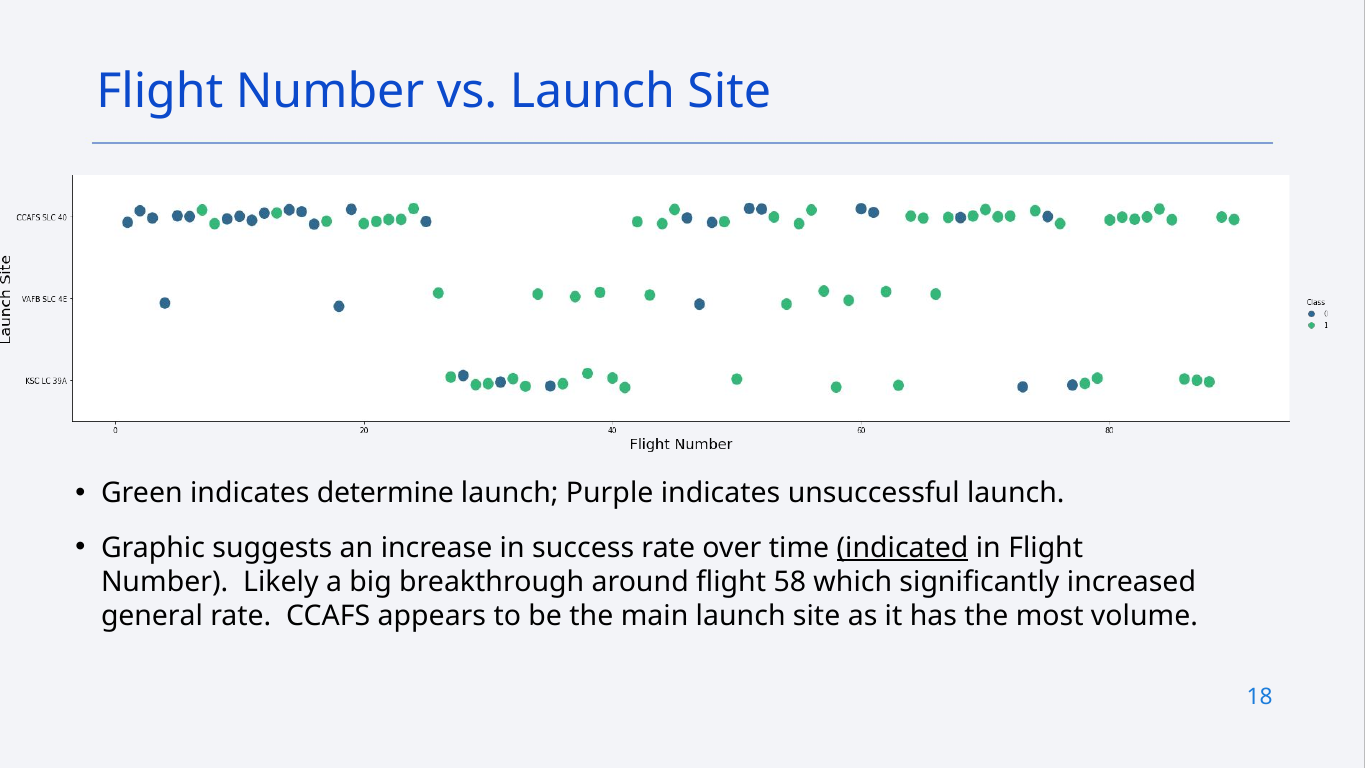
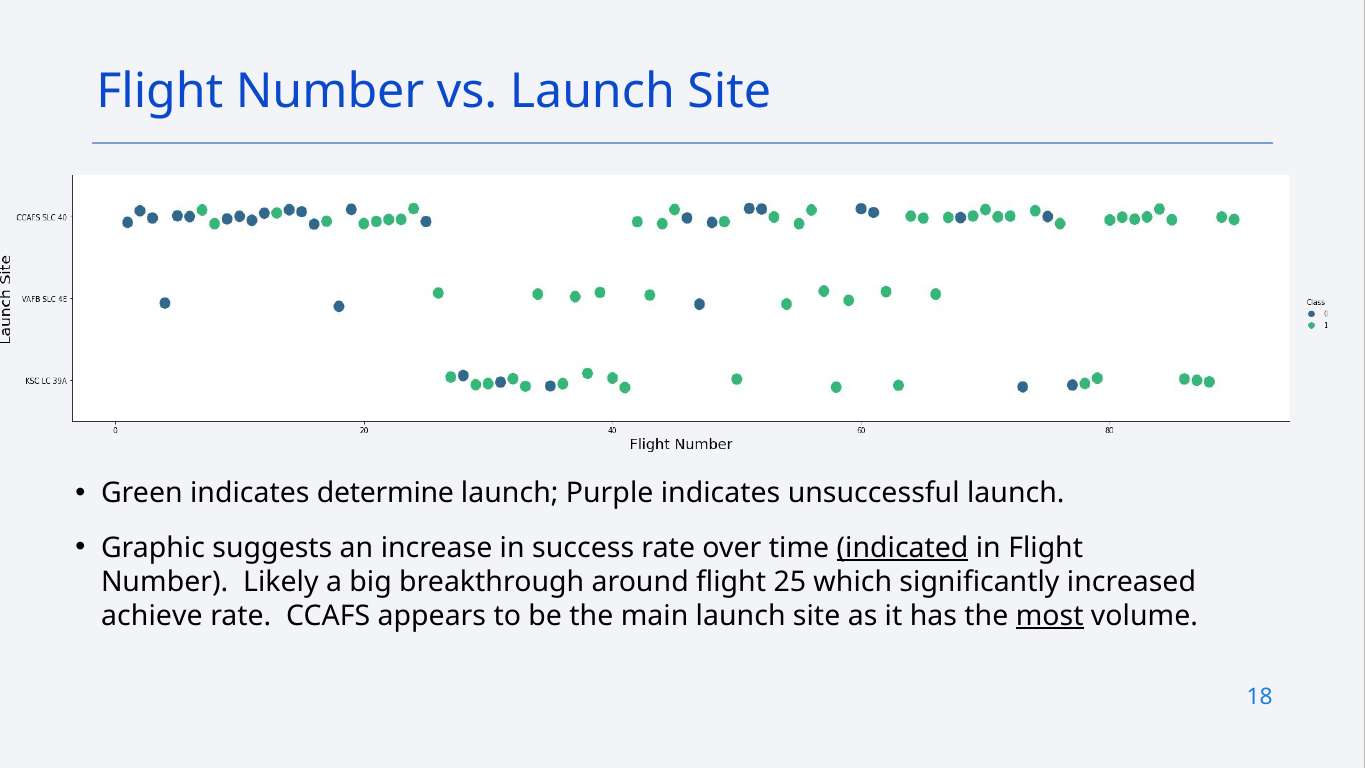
58: 58 -> 25
general: general -> achieve
most underline: none -> present
